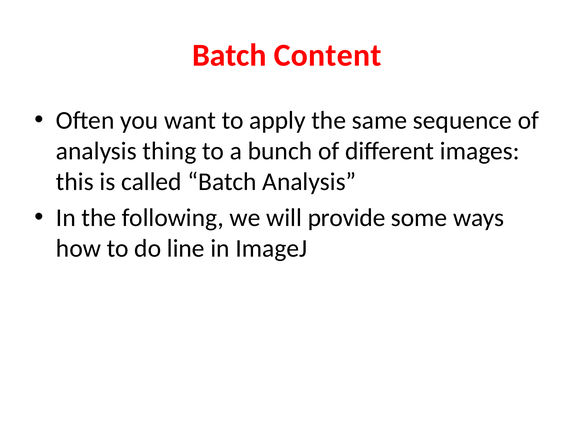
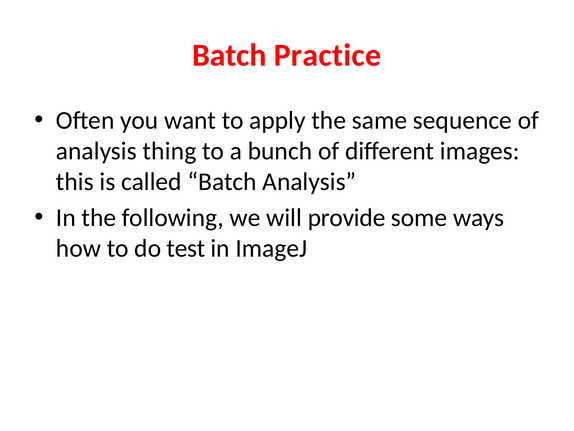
Content: Content -> Practice
line: line -> test
